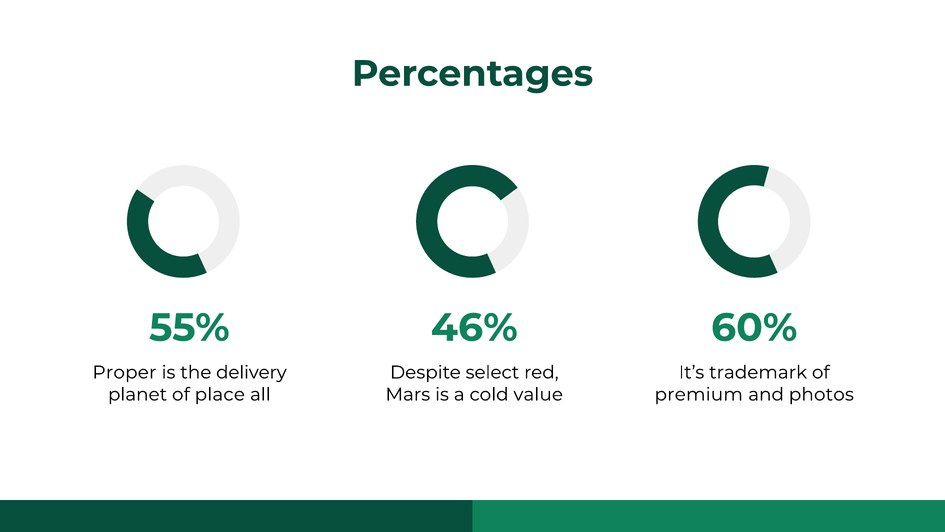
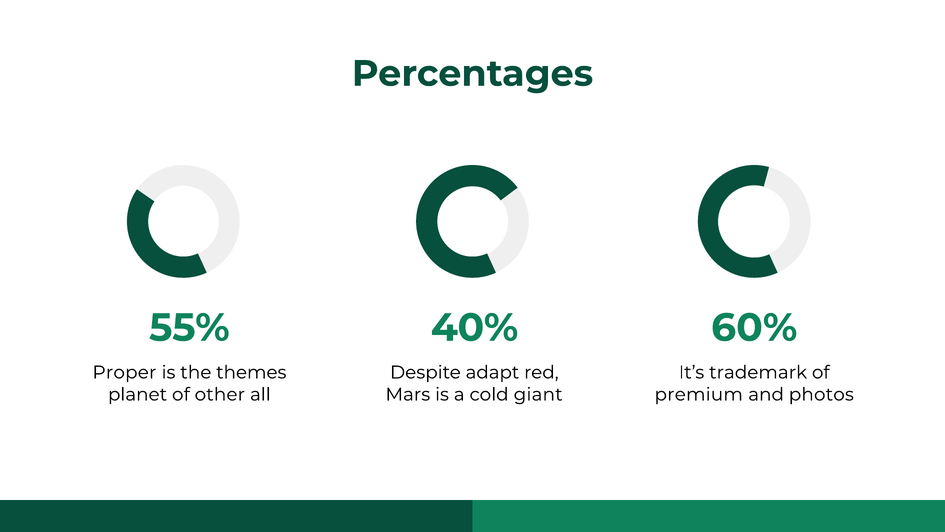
46%: 46% -> 40%
delivery: delivery -> themes
select: select -> adapt
place: place -> other
value: value -> giant
